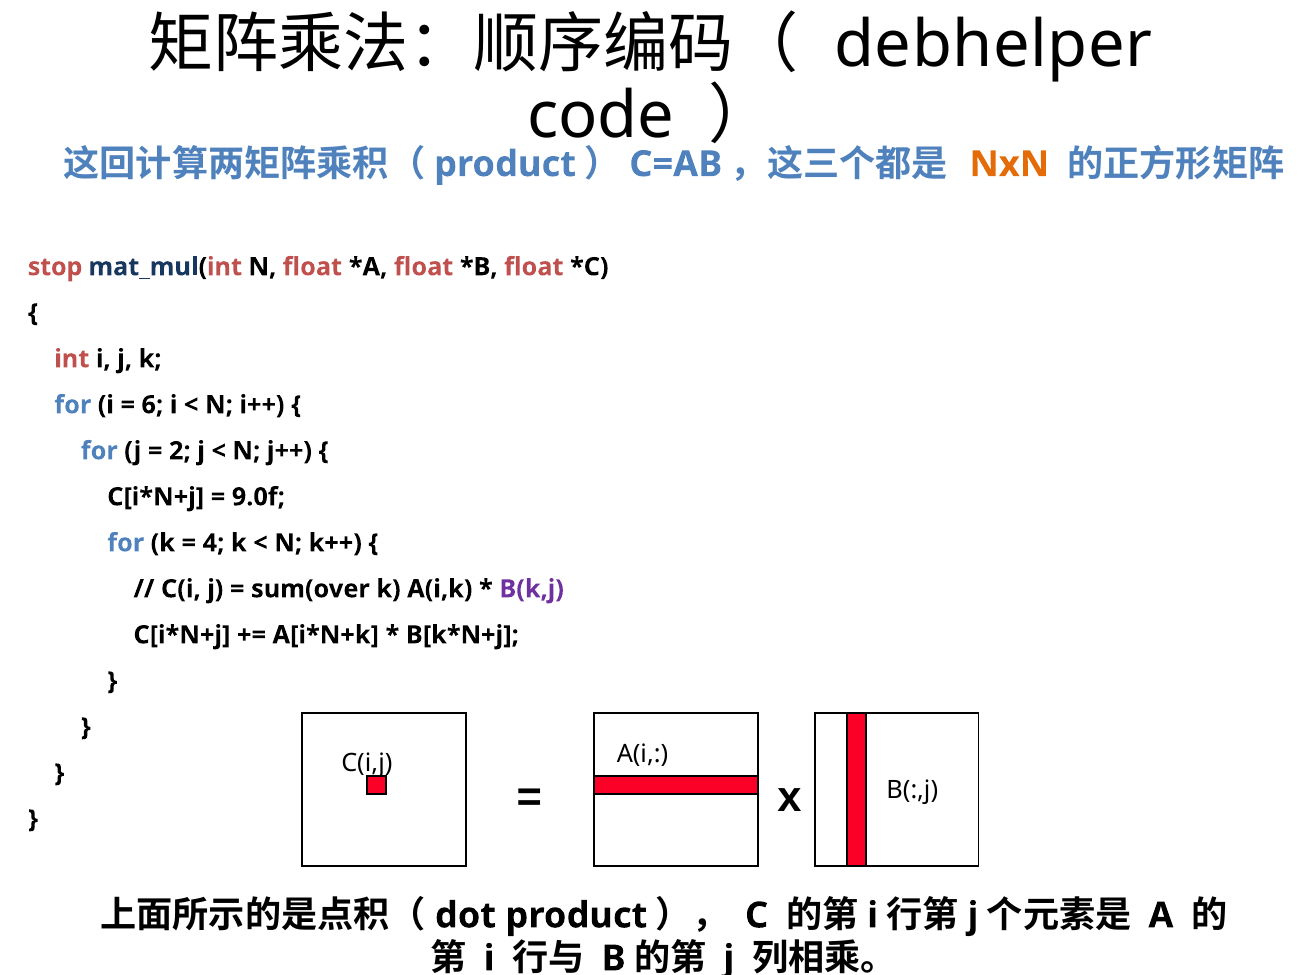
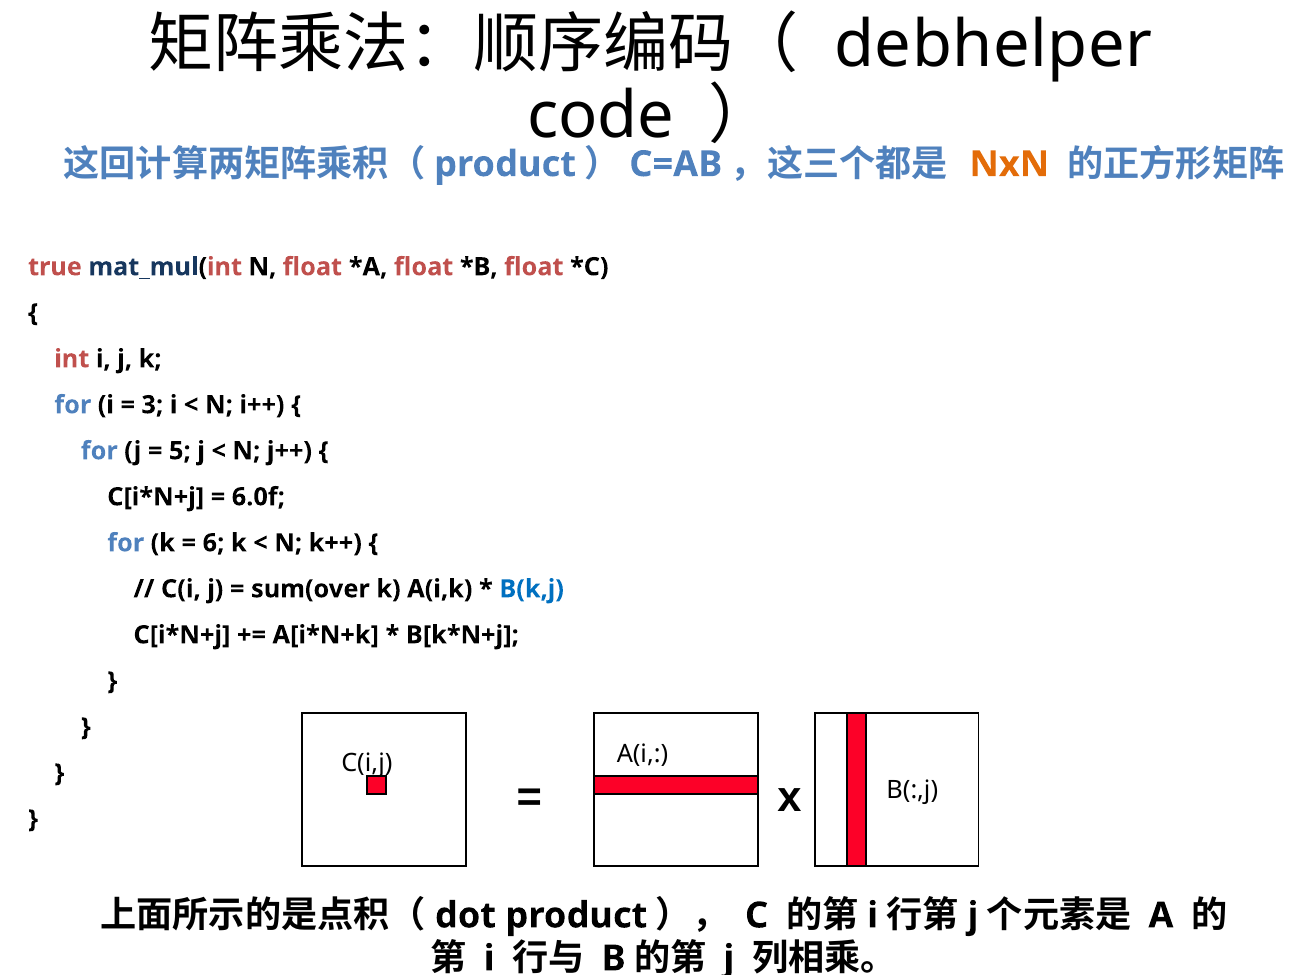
stop: stop -> true
6: 6 -> 3
2: 2 -> 5
9.0f: 9.0f -> 6.0f
4: 4 -> 6
B(k,j colour: purple -> blue
